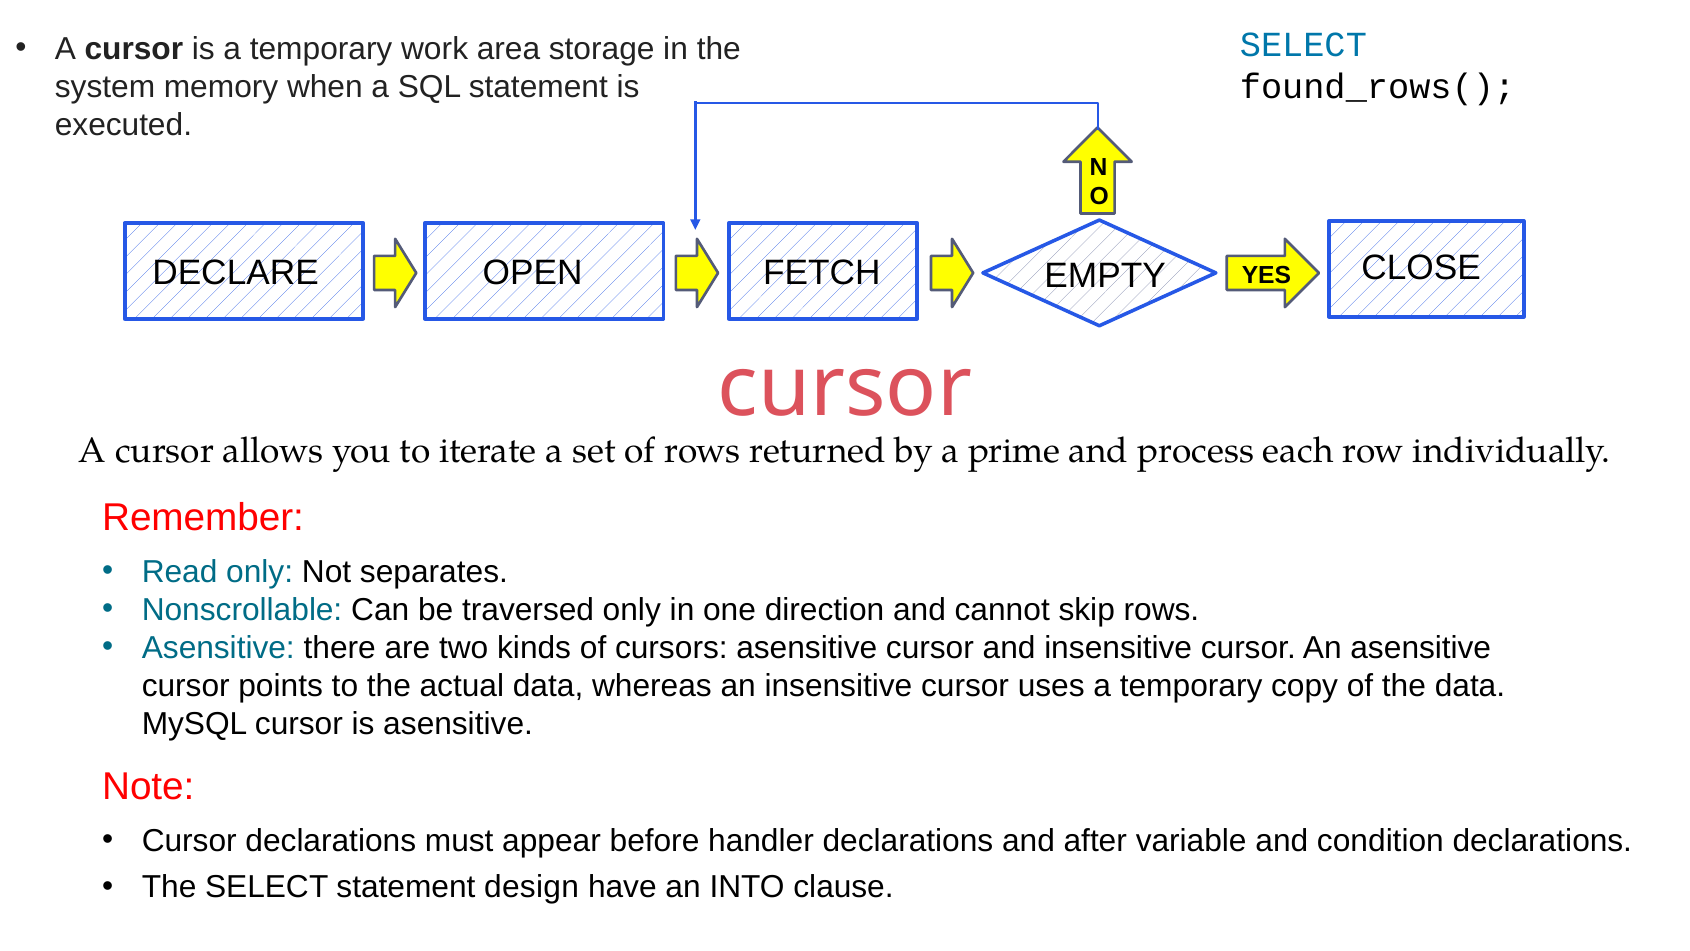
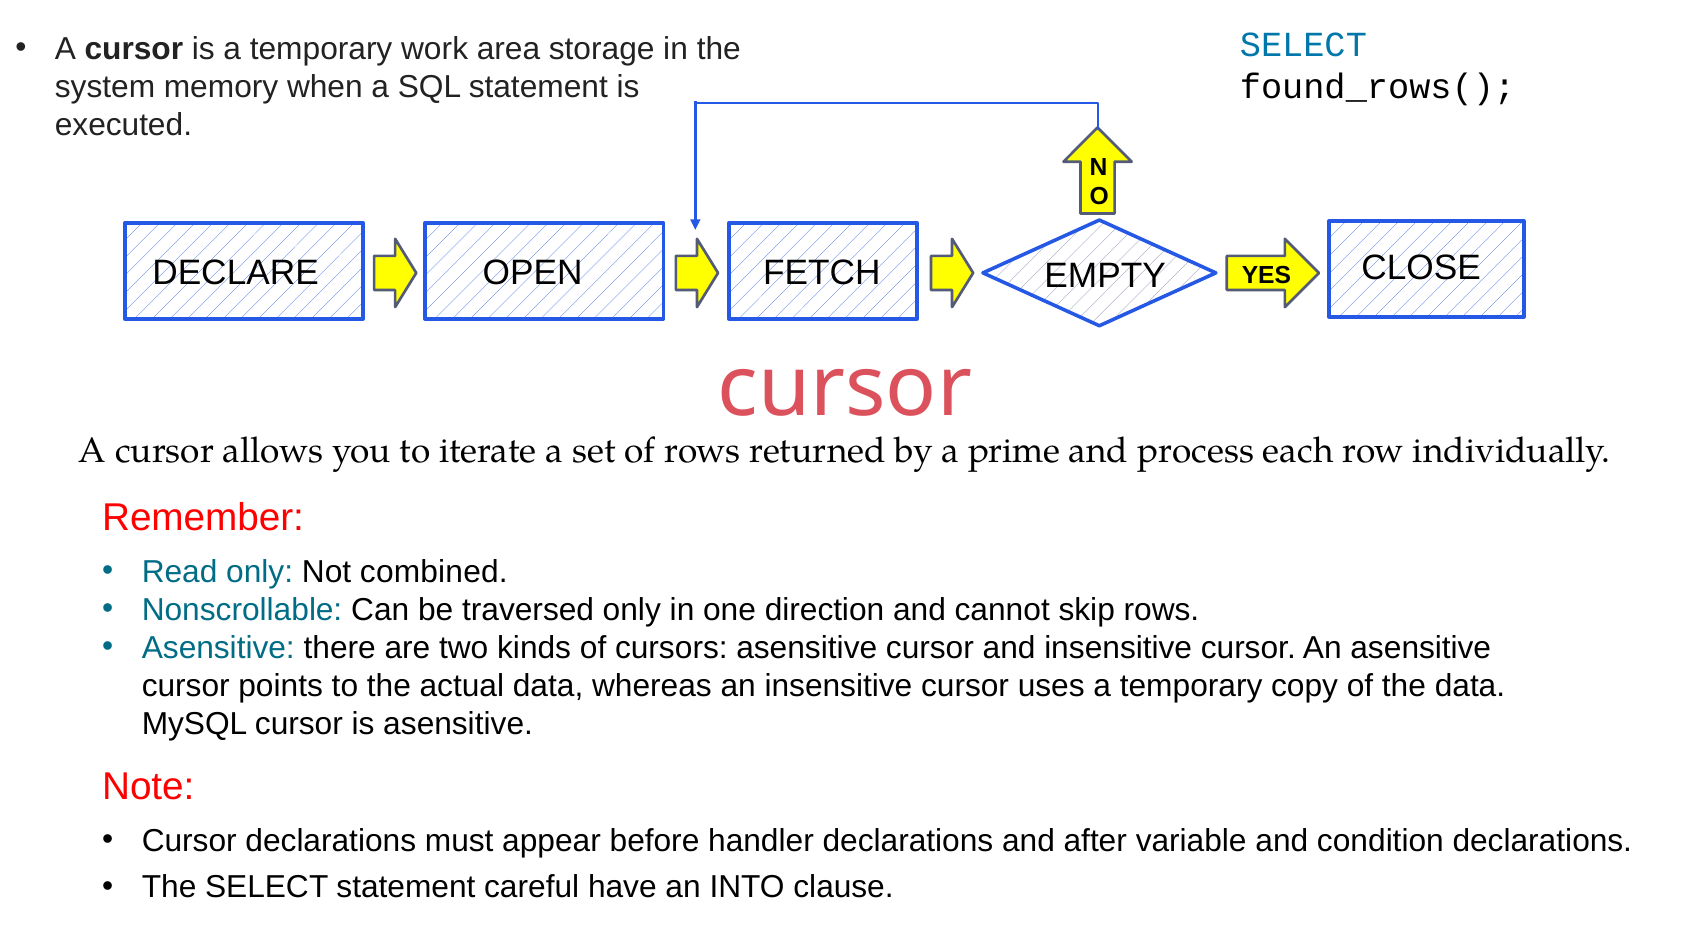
separates: separates -> combined
design: design -> careful
